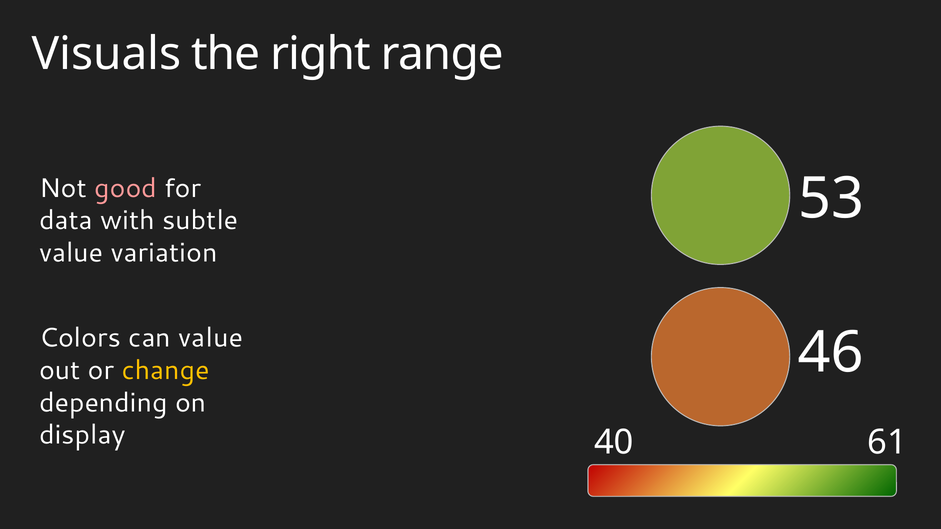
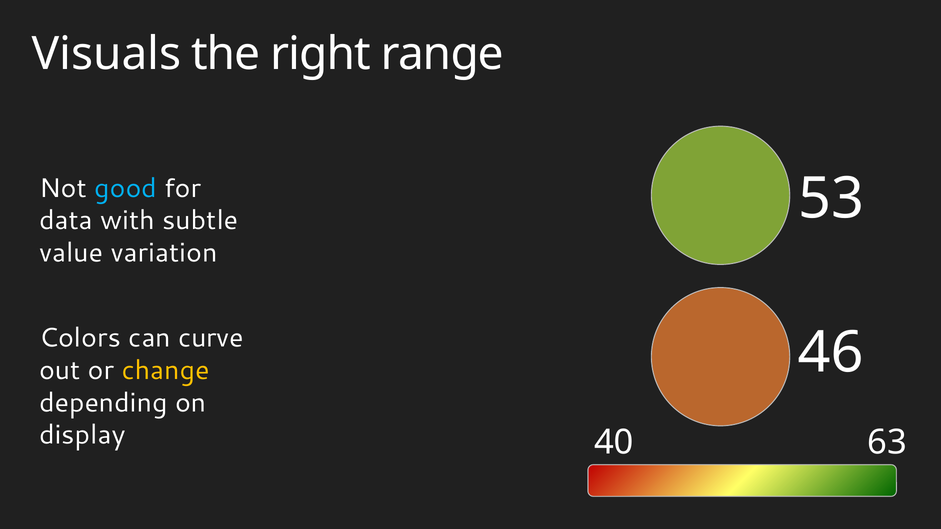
good colour: pink -> light blue
can value: value -> curve
61: 61 -> 63
